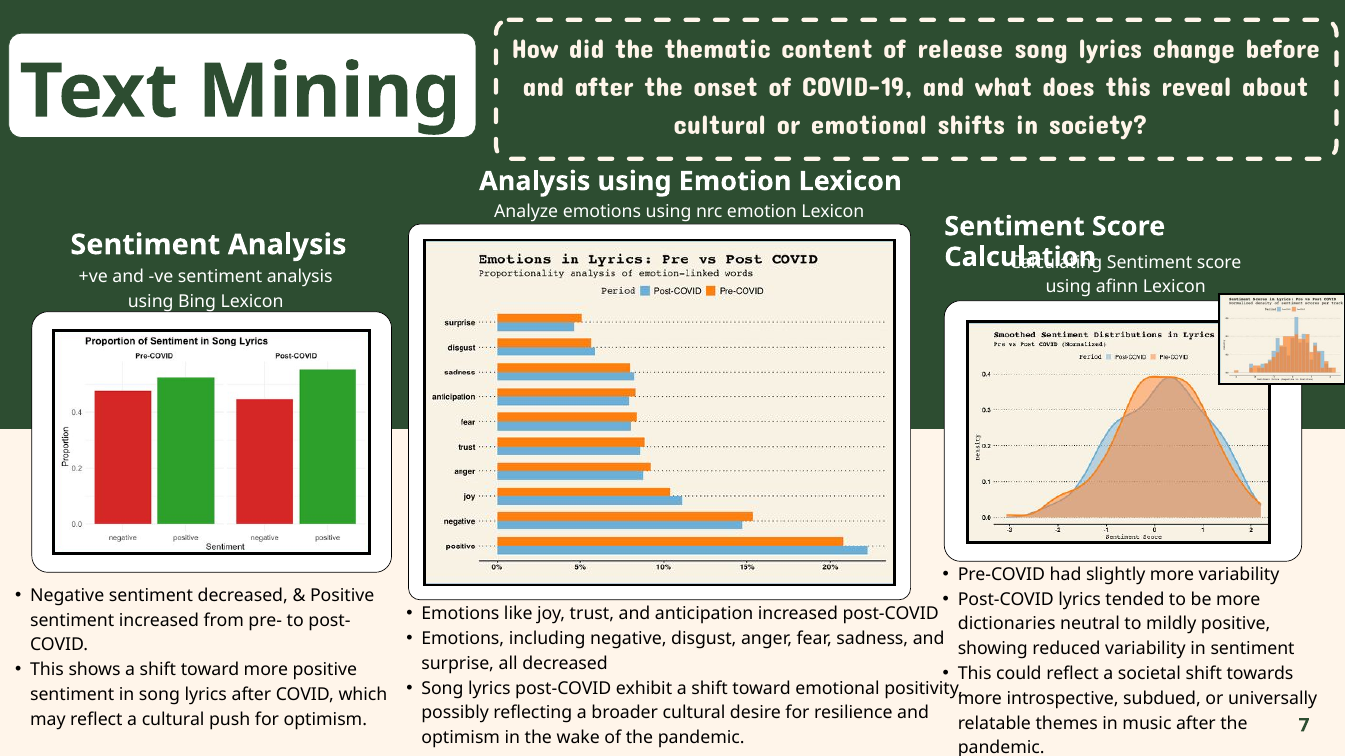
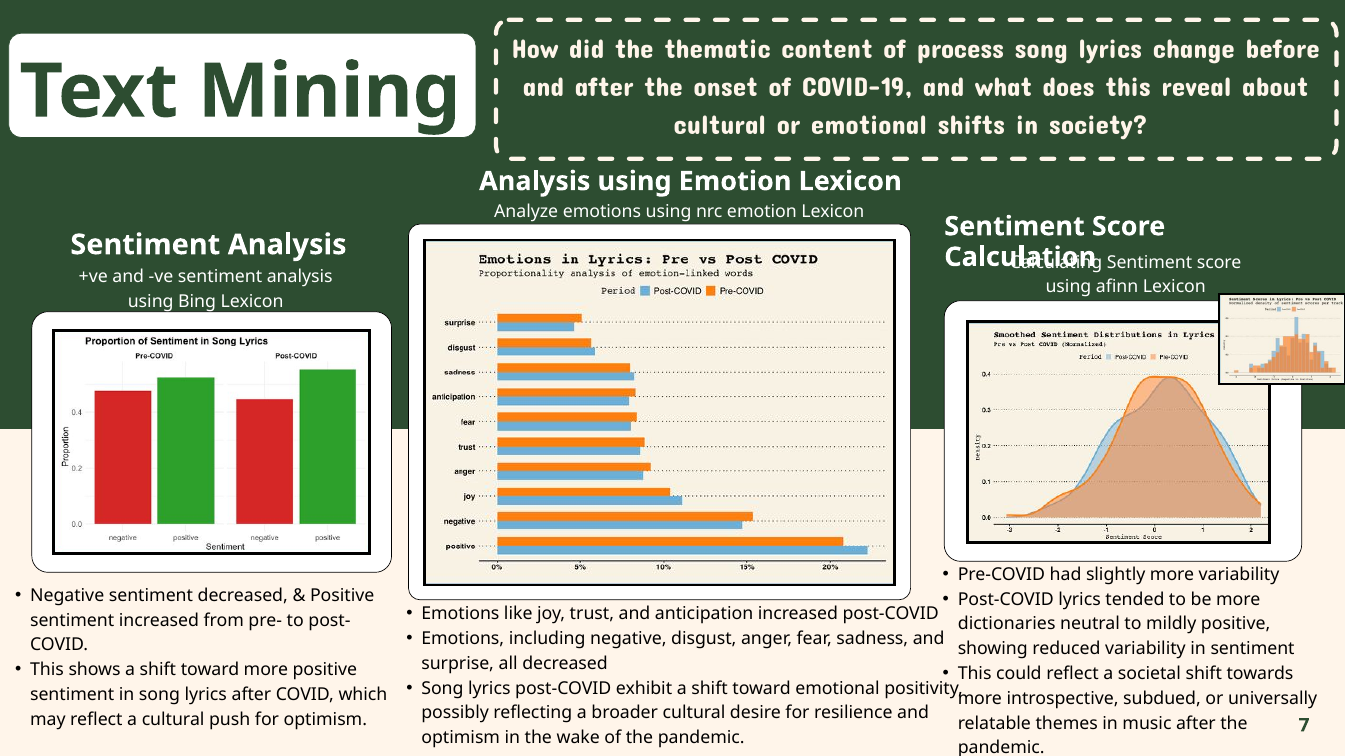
release: release -> process
